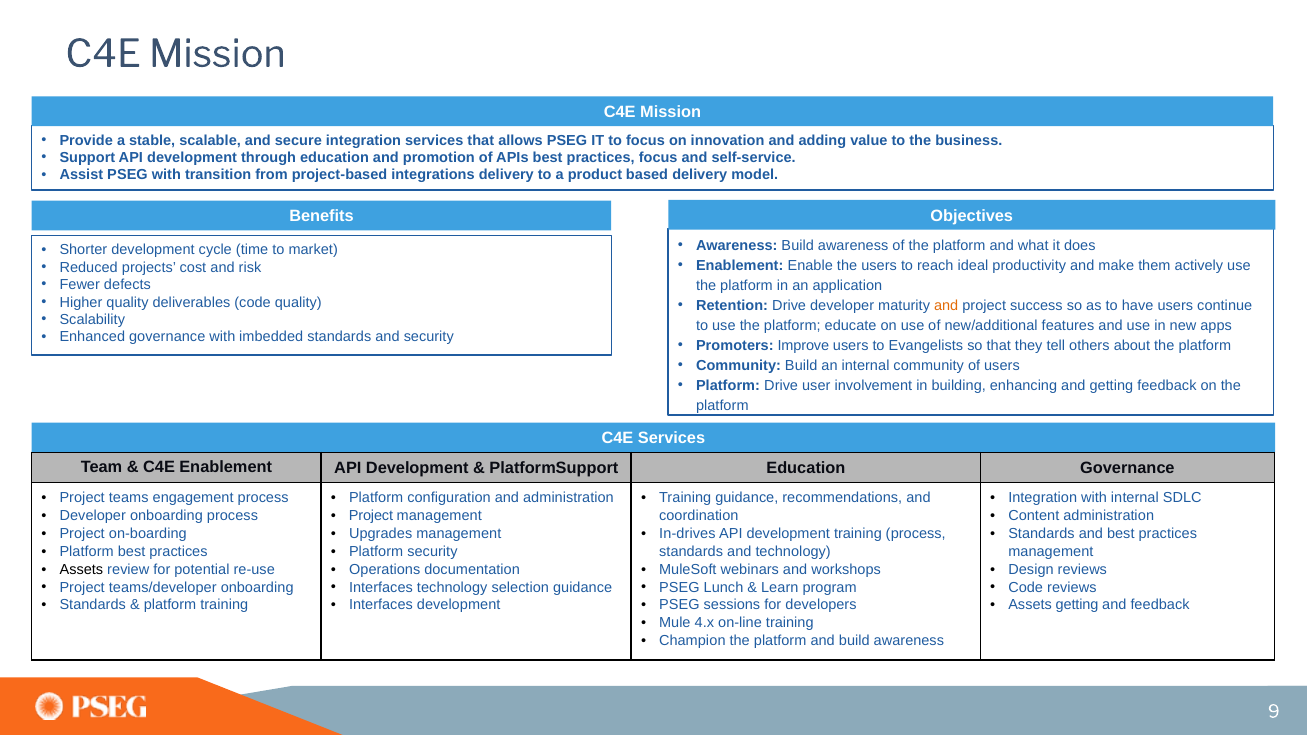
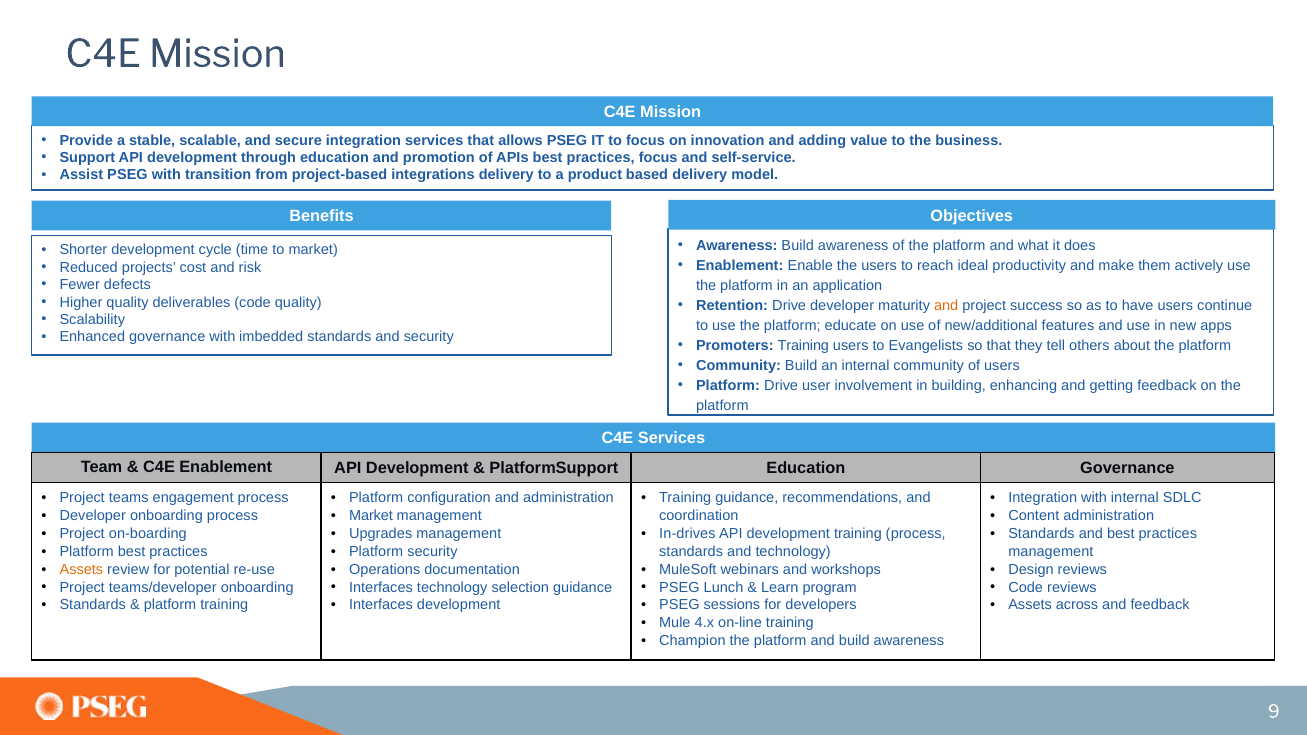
Promoters Improve: Improve -> Training
Project at (371, 516): Project -> Market
Assets at (81, 569) colour: black -> orange
Assets getting: getting -> across
